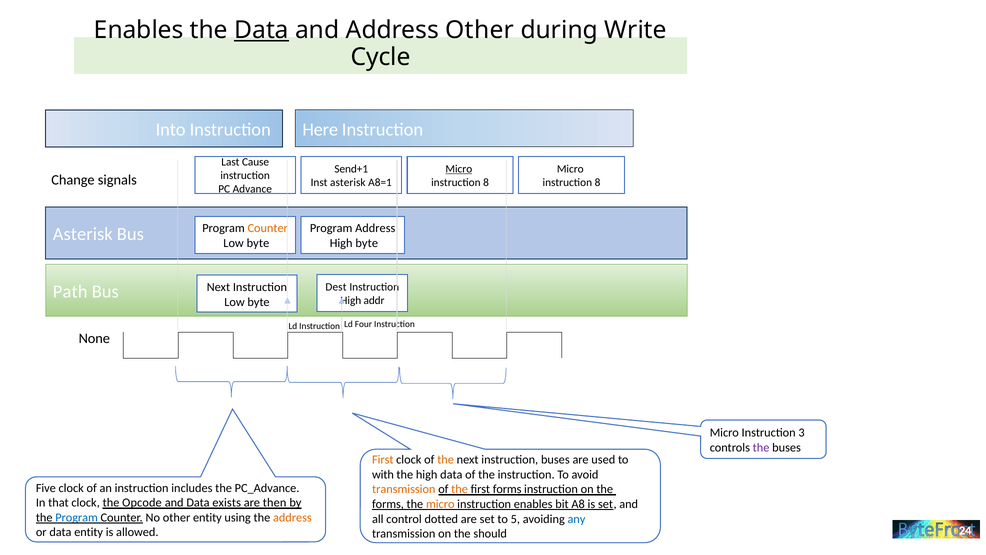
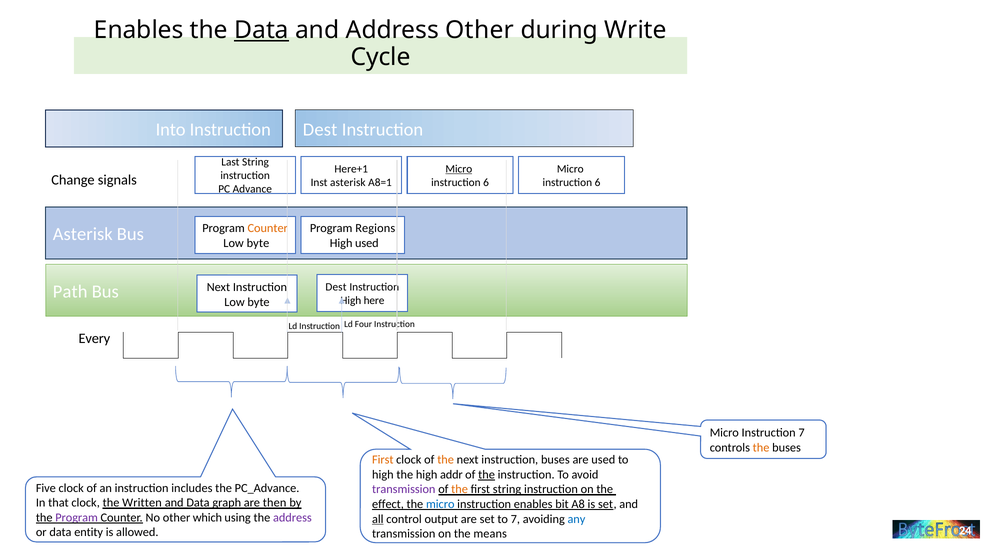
Instruction Here: Here -> Dest
Last Cause: Cause -> String
Send+1: Send+1 -> Here+1
8 at (486, 182): 8 -> 6
8 at (598, 182): 8 -> 6
Program Address: Address -> Regions
High byte: byte -> used
addr: addr -> here
None: None -> Every
Instruction 3: 3 -> 7
the at (761, 447) colour: purple -> orange
with at (383, 474): with -> high
high data: data -> addr
the at (487, 474) underline: none -> present
transmission at (404, 489) colour: orange -> purple
first forms: forms -> string
Opcode: Opcode -> Written
exists: exists -> graph
forms at (388, 504): forms -> effect
micro at (440, 504) colour: orange -> blue
Program at (77, 517) colour: blue -> purple
other entity: entity -> which
address at (292, 517) colour: orange -> purple
all underline: none -> present
dotted: dotted -> output
to 5: 5 -> 7
should: should -> means
